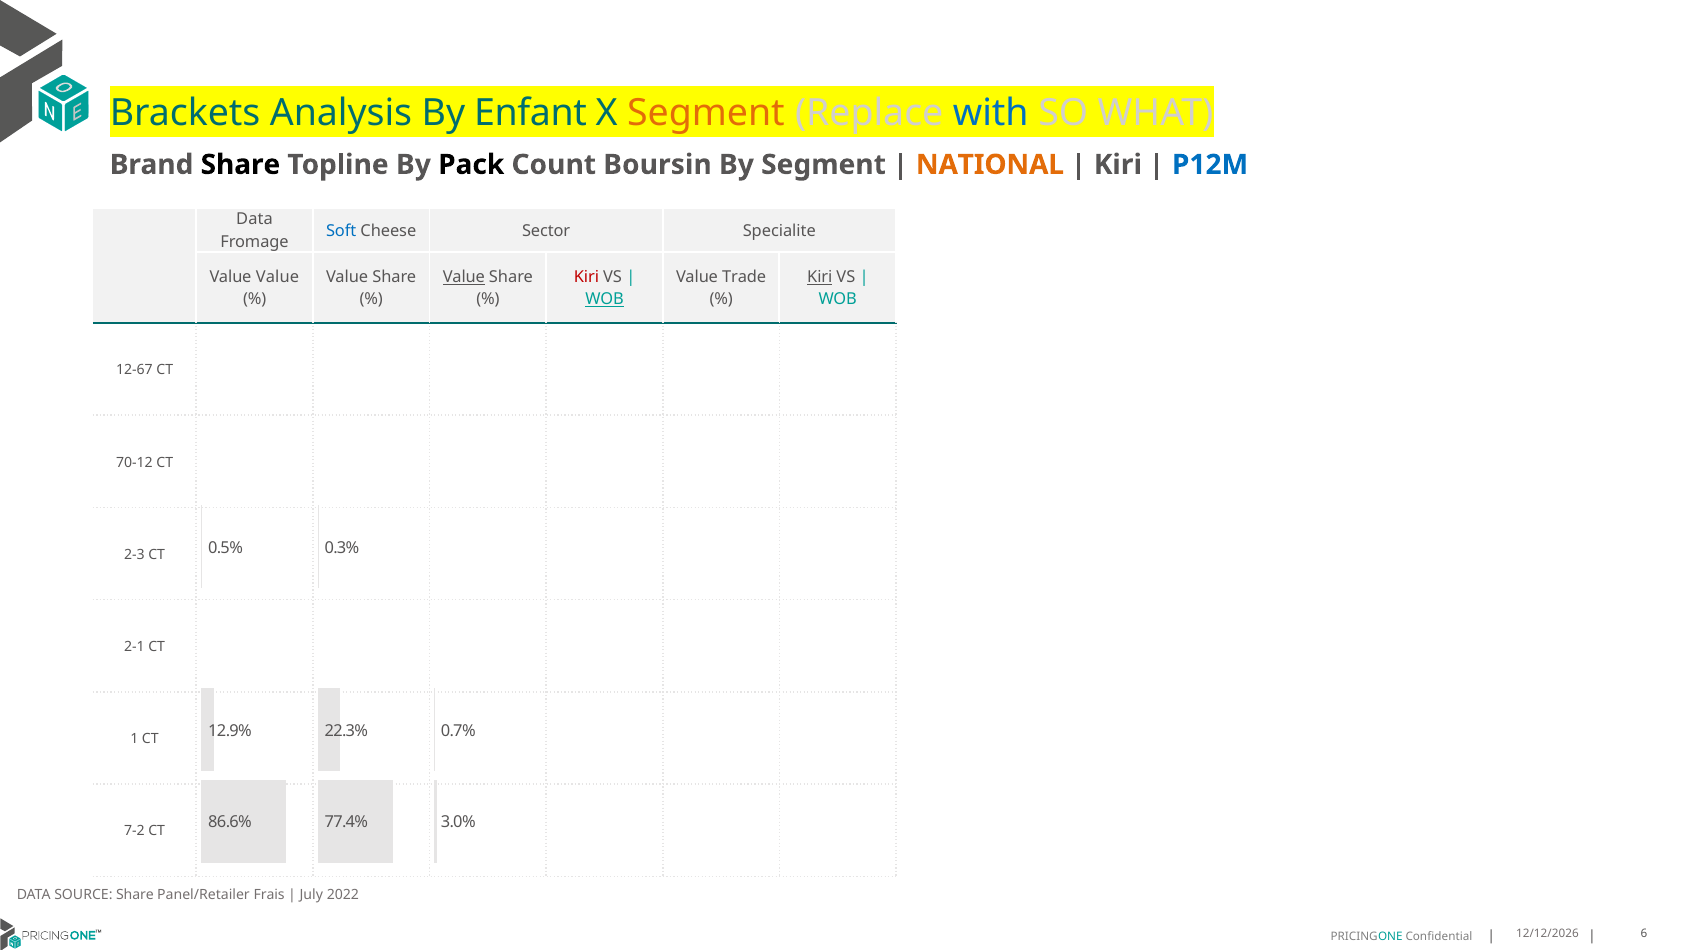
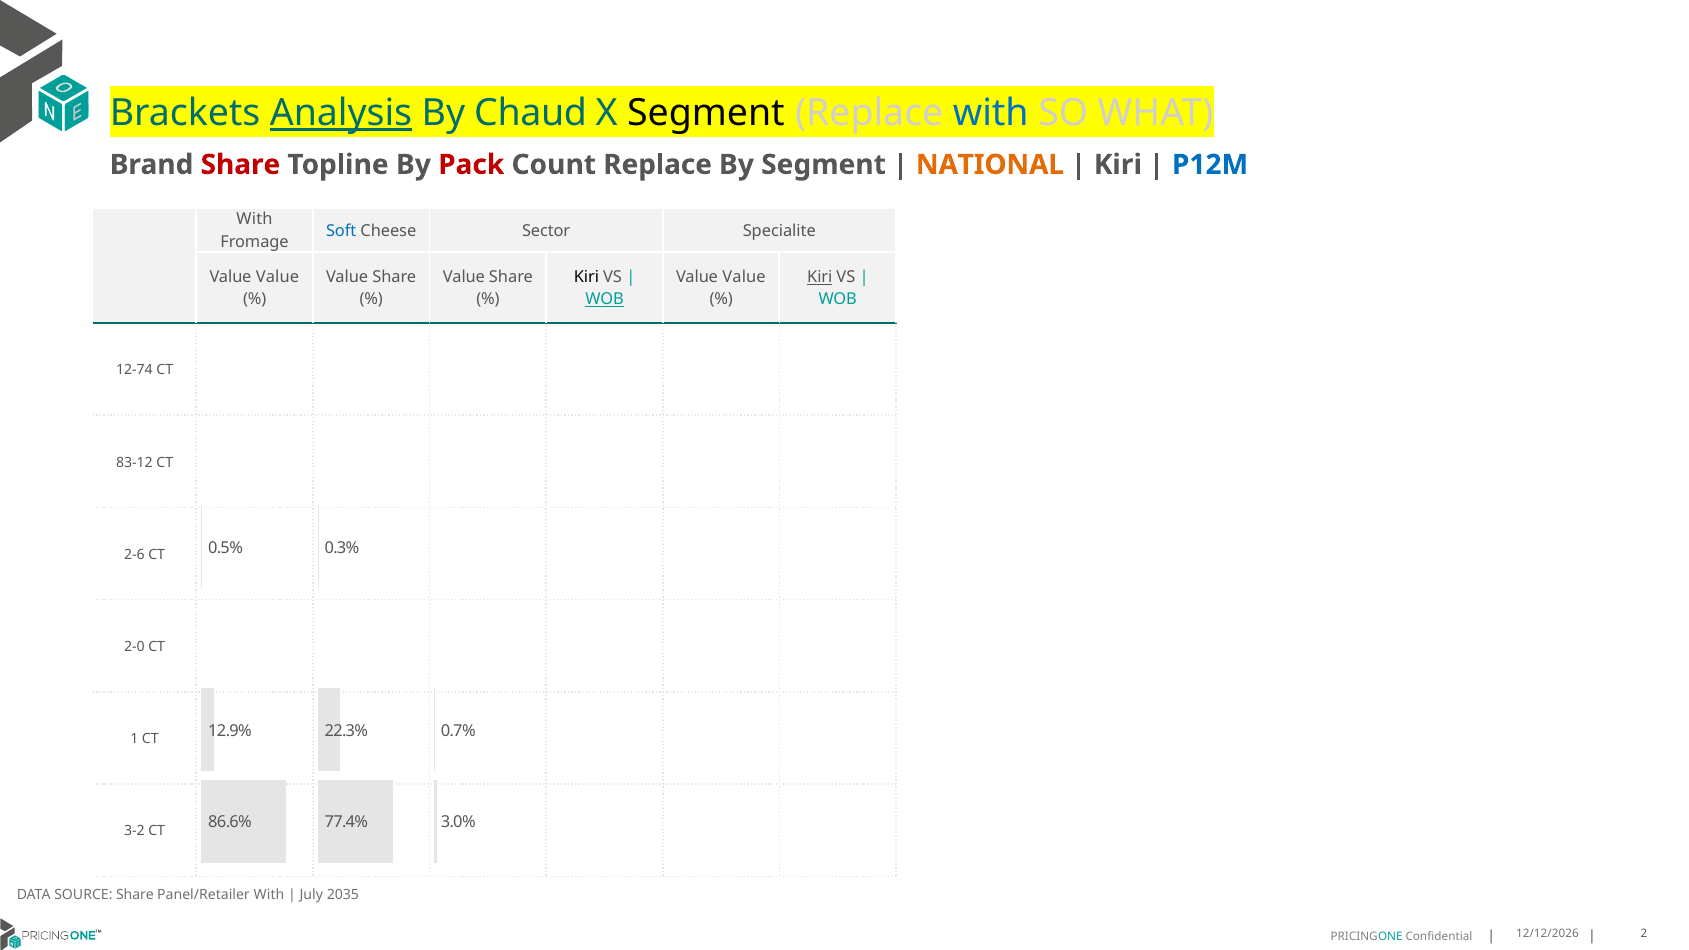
Analysis underline: none -> present
Enfant: Enfant -> Chaud
Segment at (706, 114) colour: orange -> black
Share at (240, 165) colour: black -> red
Pack colour: black -> red
Count Boursin: Boursin -> Replace
Data at (255, 220): Data -> With
Value at (464, 277) underline: present -> none
Kiri at (586, 277) colour: red -> black
Trade at (744, 277): Trade -> Value
12-67: 12-67 -> 12-74
70-12: 70-12 -> 83-12
2-3: 2-3 -> 2-6
2-1: 2-1 -> 2-0
7-2: 7-2 -> 3-2
Panel/Retailer Frais: Frais -> With
2022: 2022 -> 2035
6: 6 -> 2
